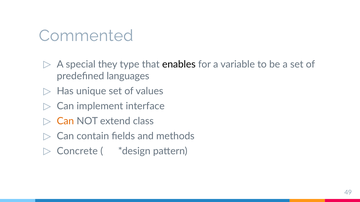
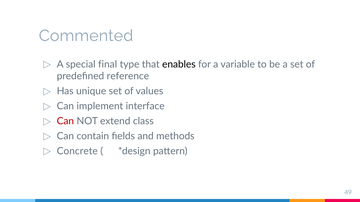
they: they -> final
languages: languages -> reference
Can at (65, 121) colour: orange -> red
